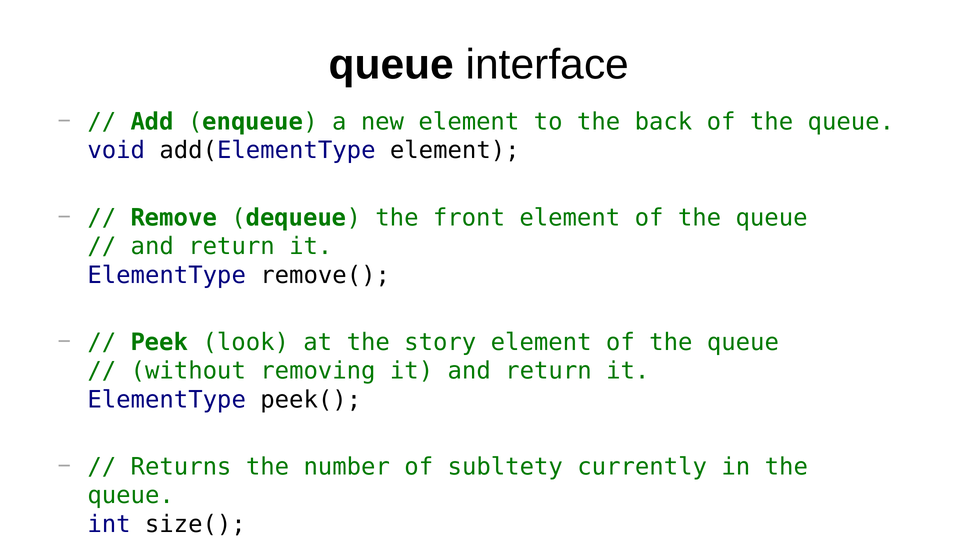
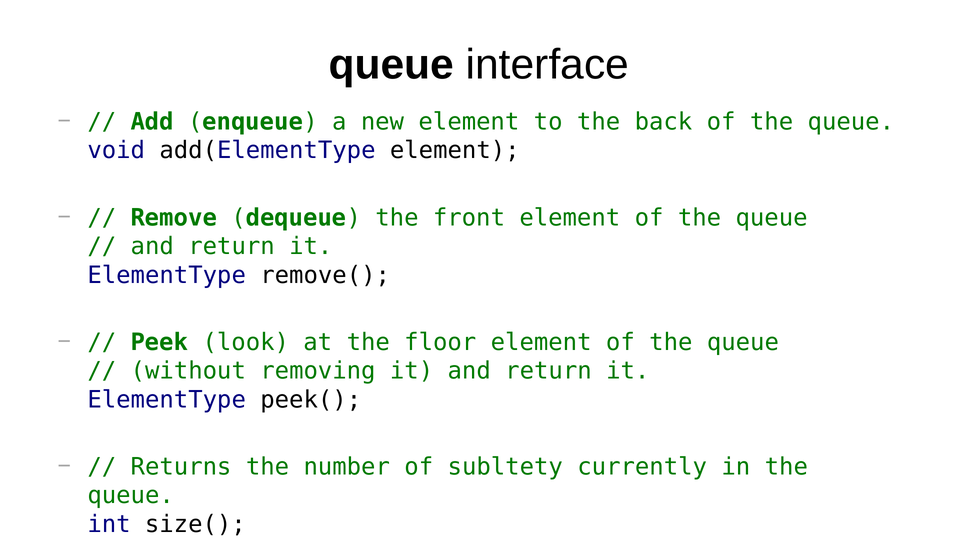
story: story -> floor
